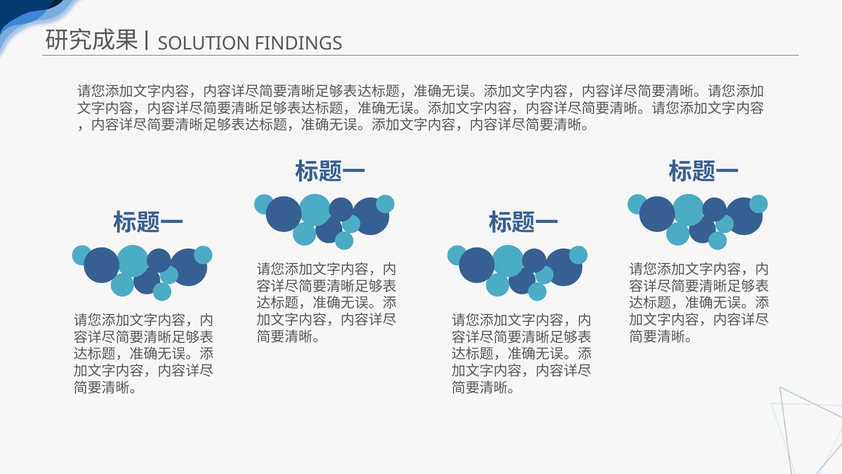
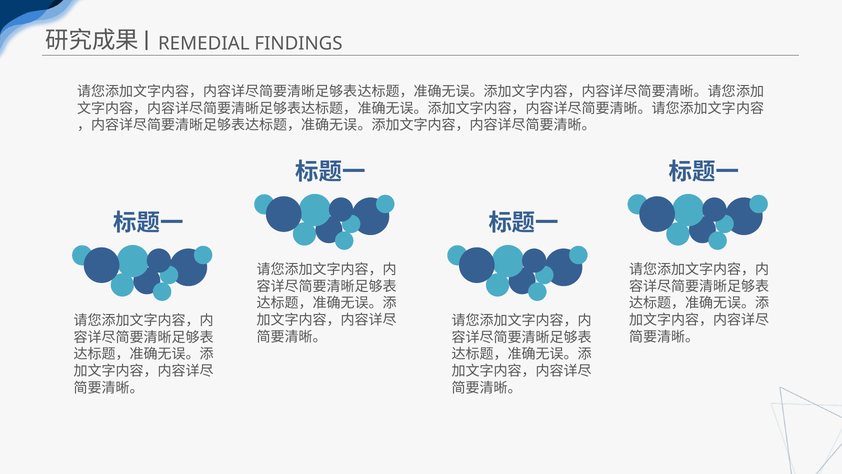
SOLUTION: SOLUTION -> REMEDIAL
